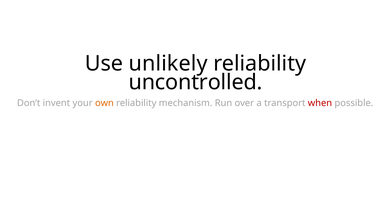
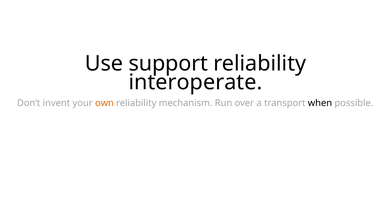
unlikely: unlikely -> support
uncontrolled: uncontrolled -> interoperate
when colour: red -> black
